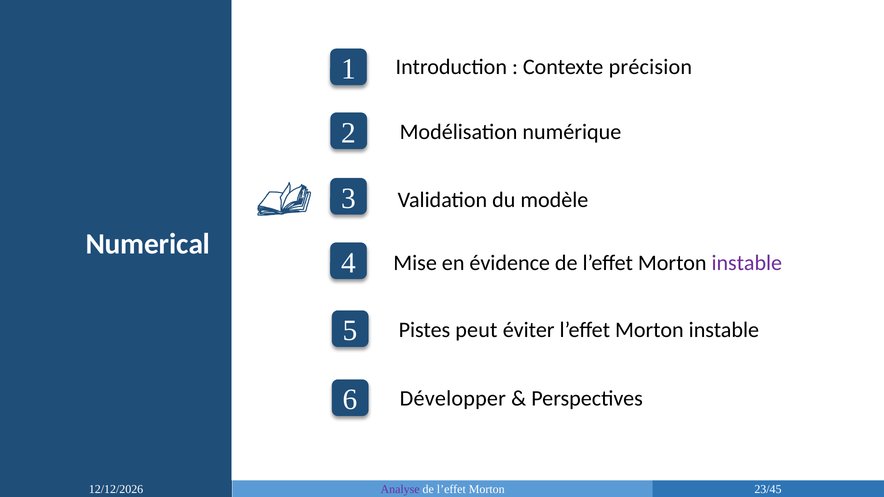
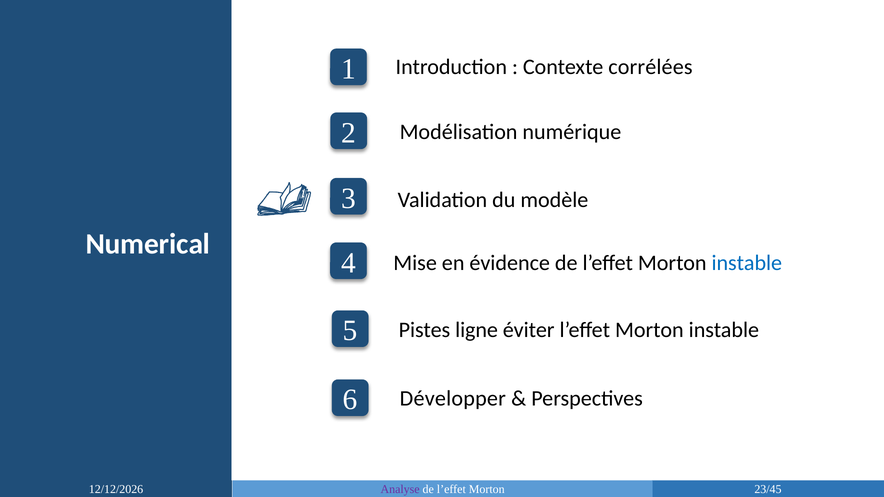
précision: précision -> corrélées
instable at (747, 263) colour: purple -> blue
peut: peut -> ligne
